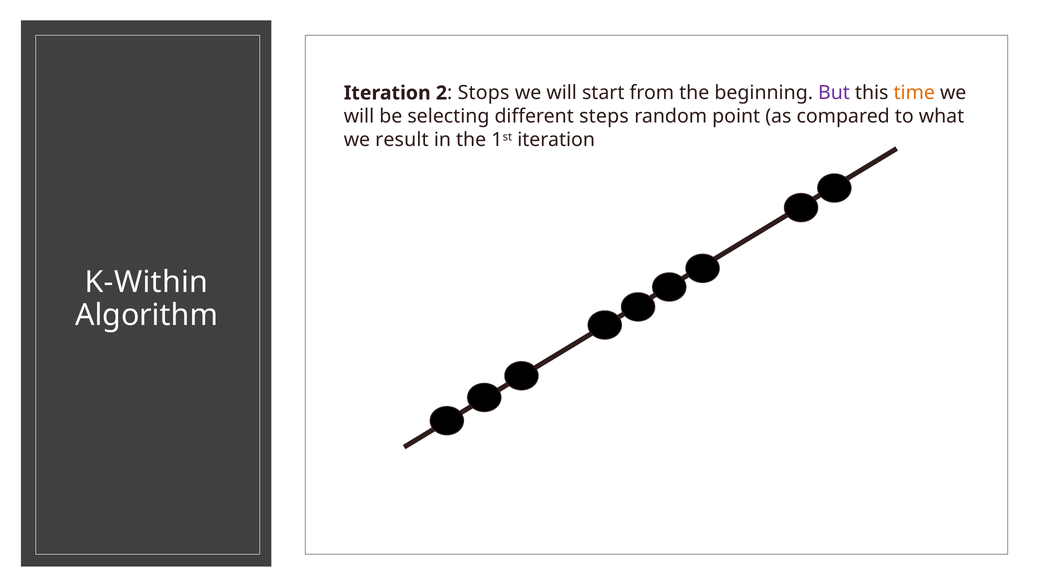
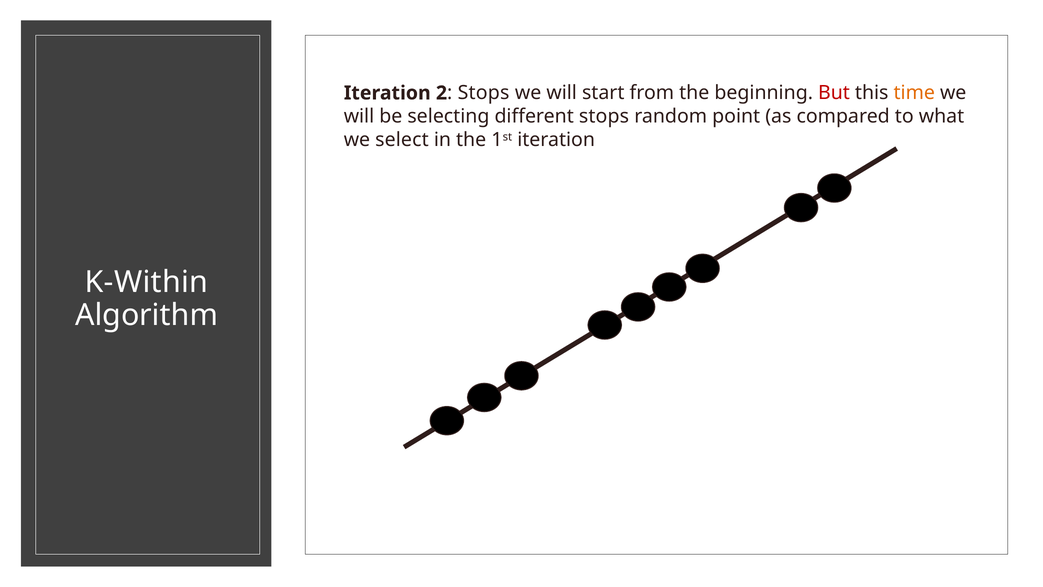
But colour: purple -> red
different steps: steps -> stops
result: result -> select
